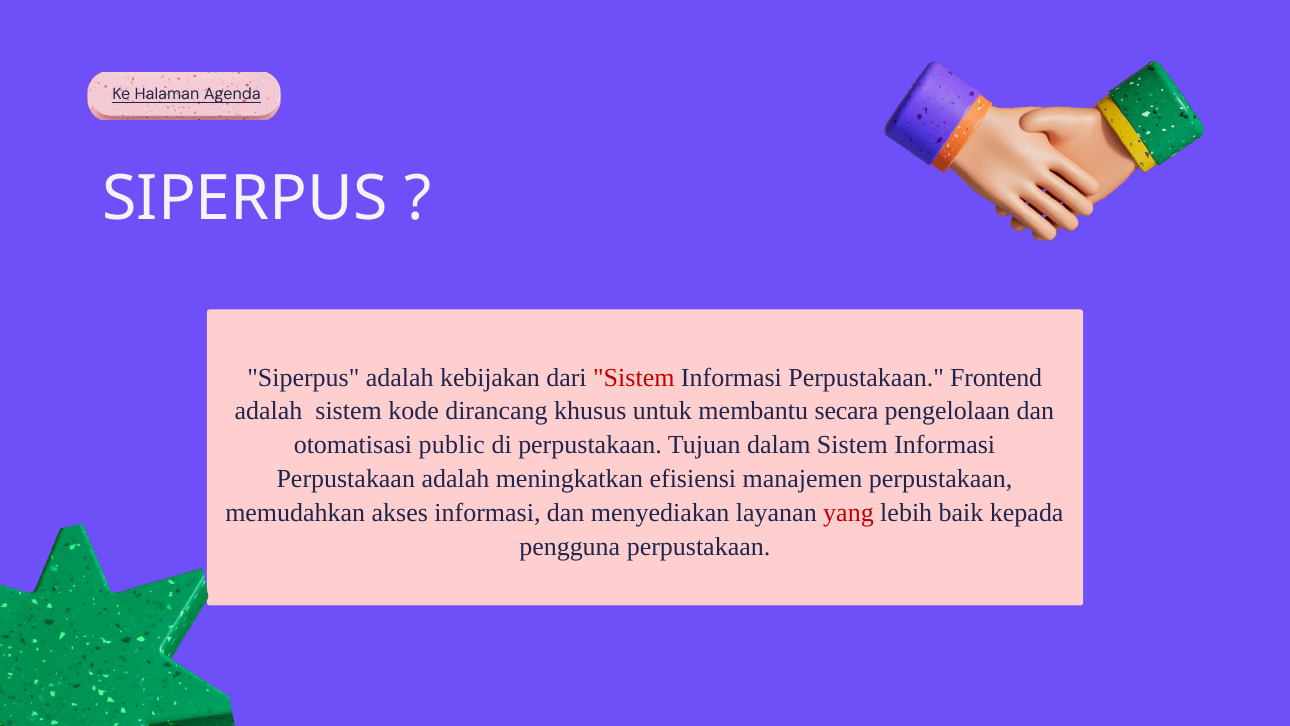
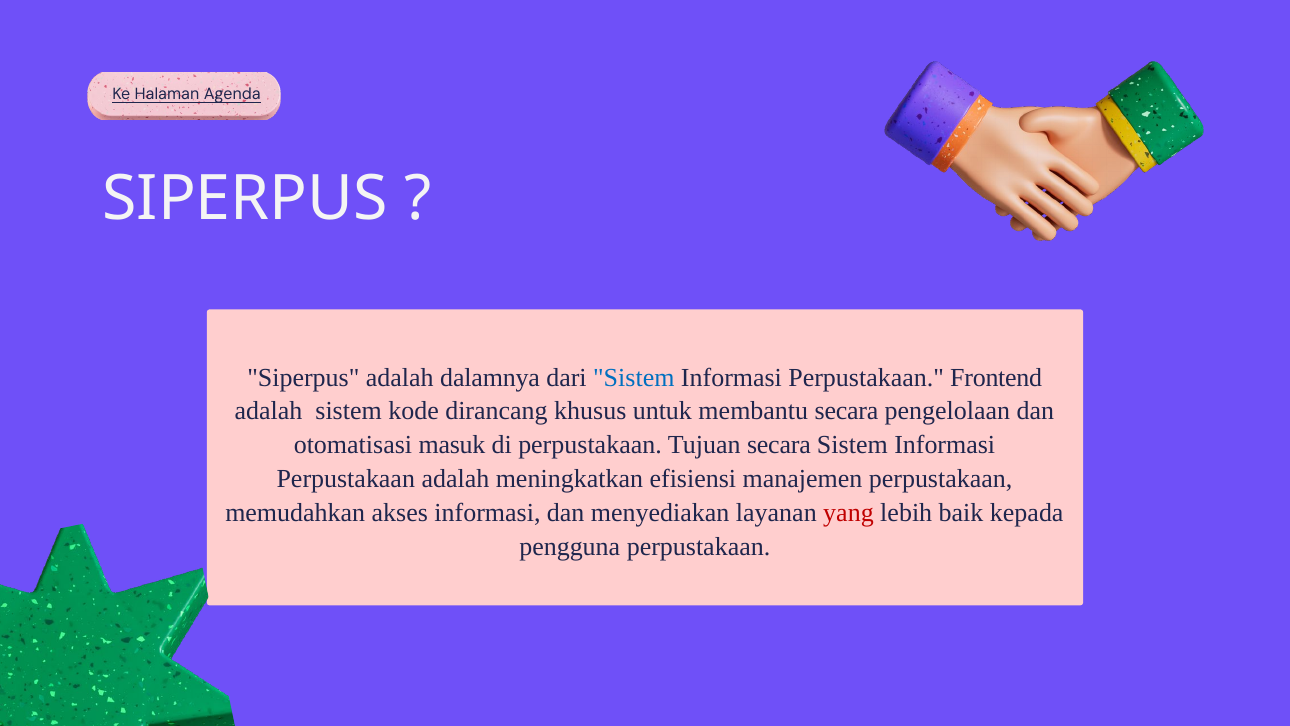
kebijakan: kebijakan -> dalamnya
Sistem at (634, 377) colour: red -> blue
public: public -> masuk
Tujuan dalam: dalam -> secara
